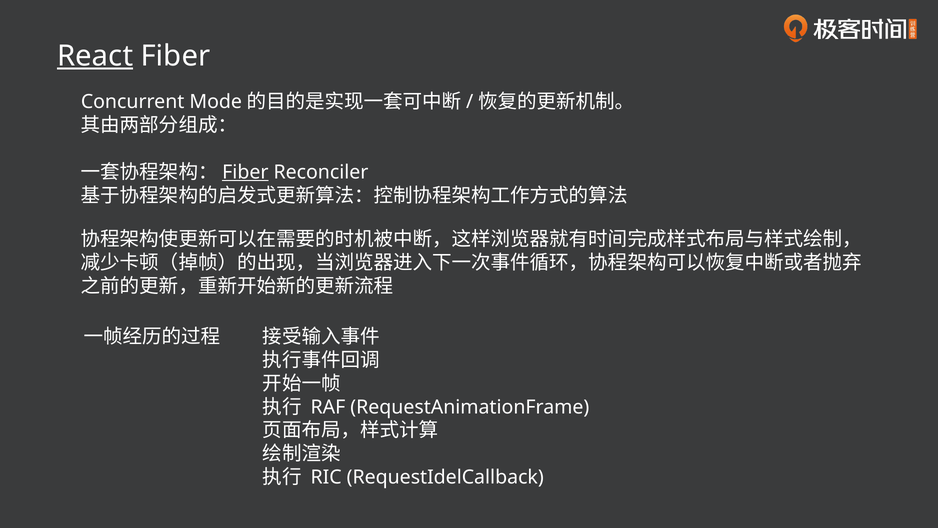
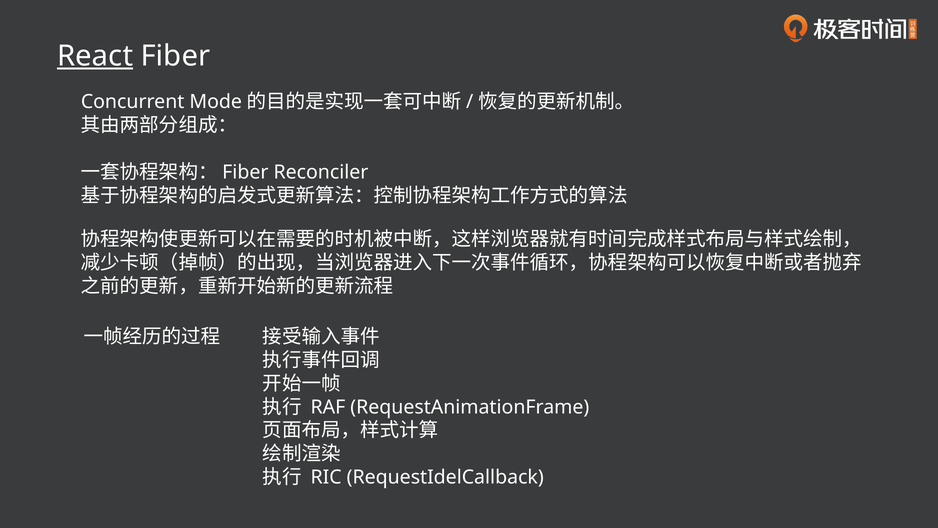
Fiber at (245, 172) underline: present -> none
